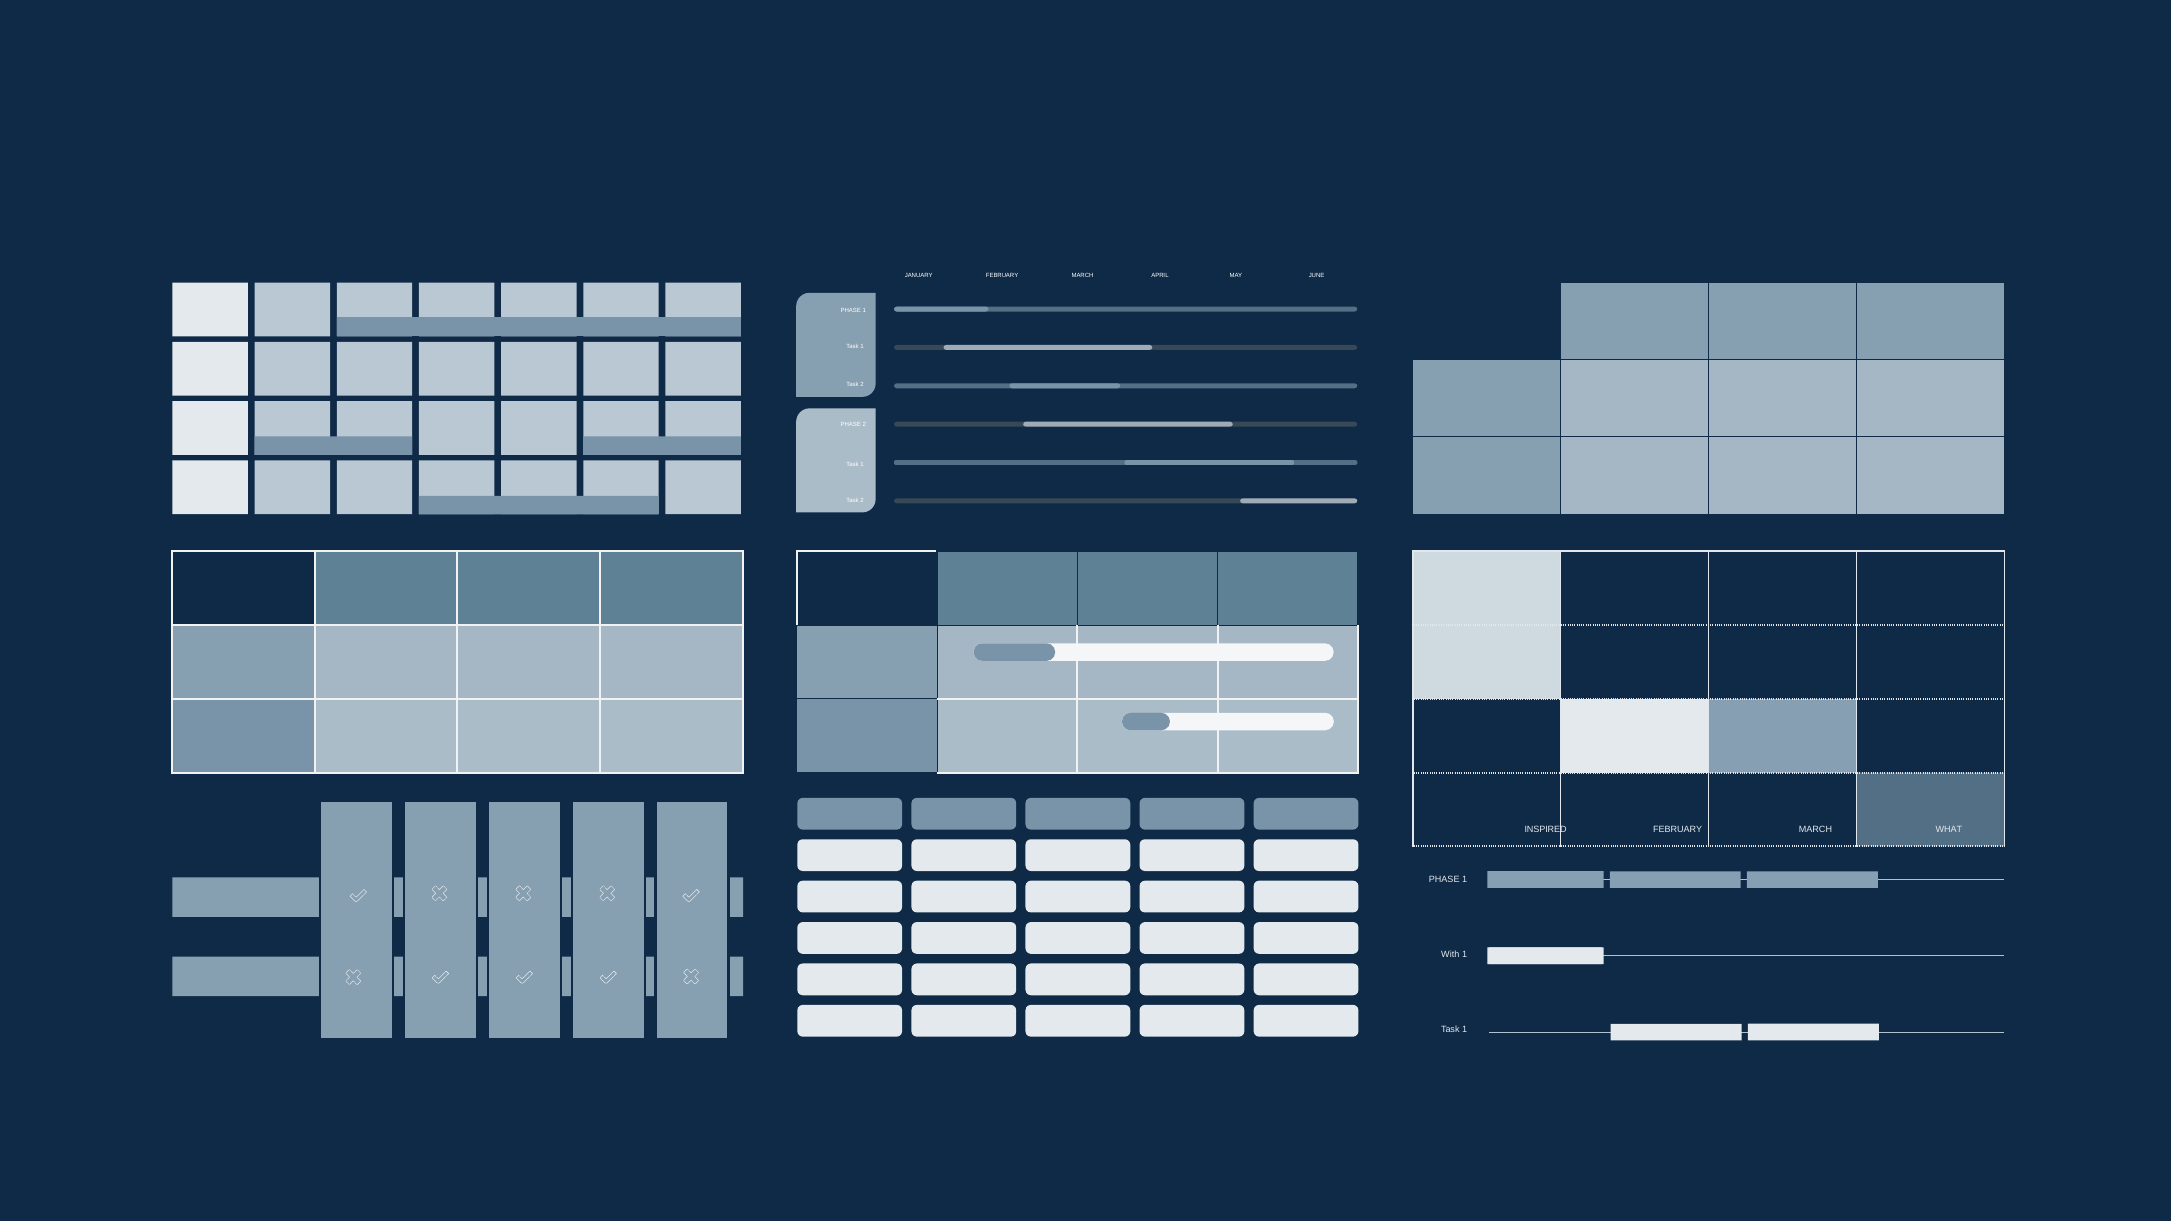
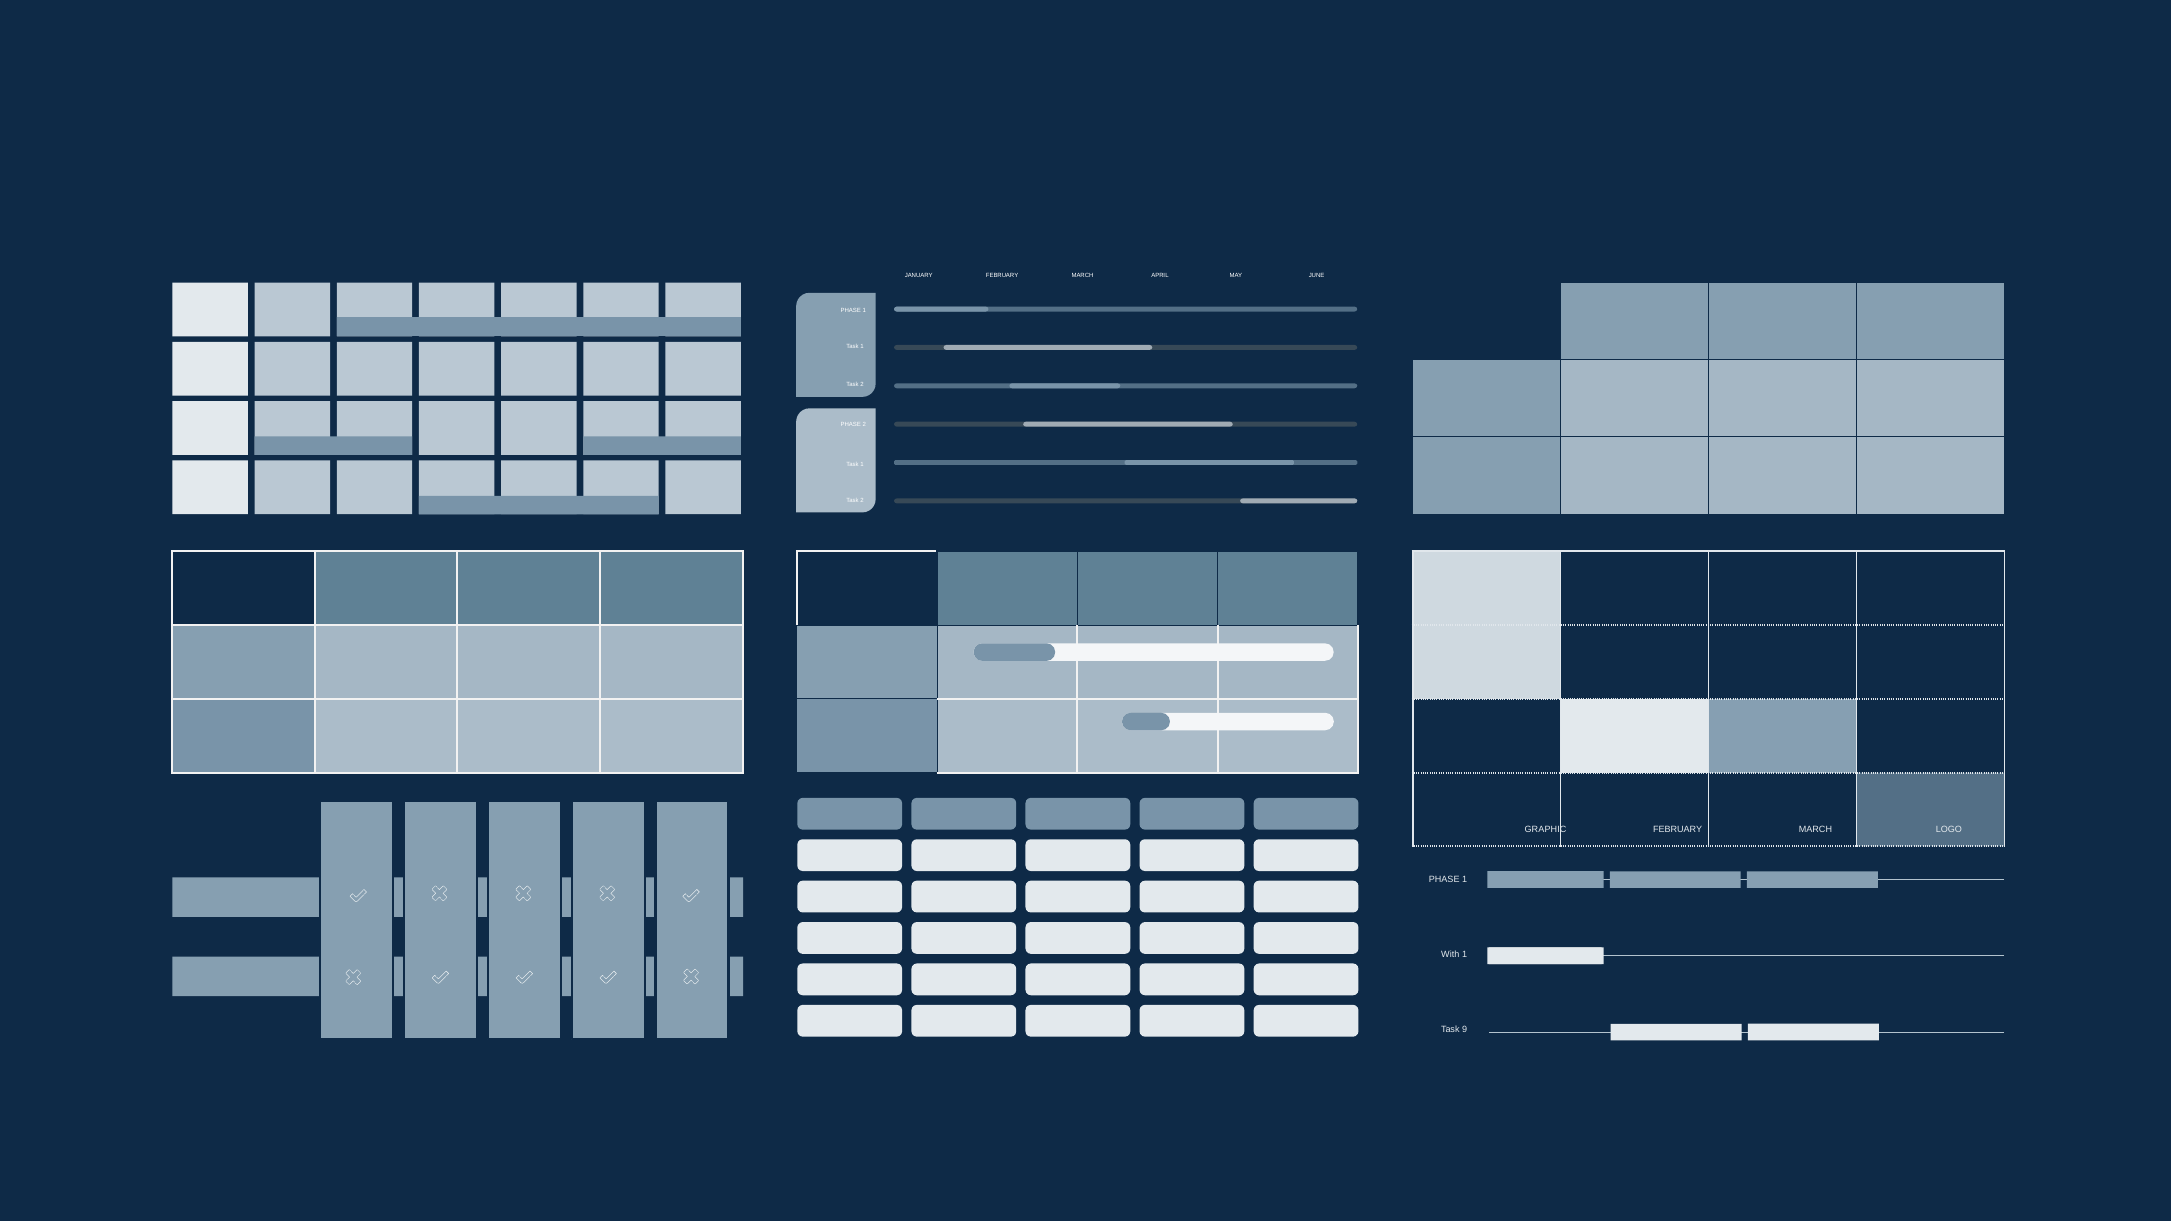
INSPIRED: INSPIRED -> GRAPHIC
WHAT: WHAT -> LOGO
1 at (1465, 1030): 1 -> 9
